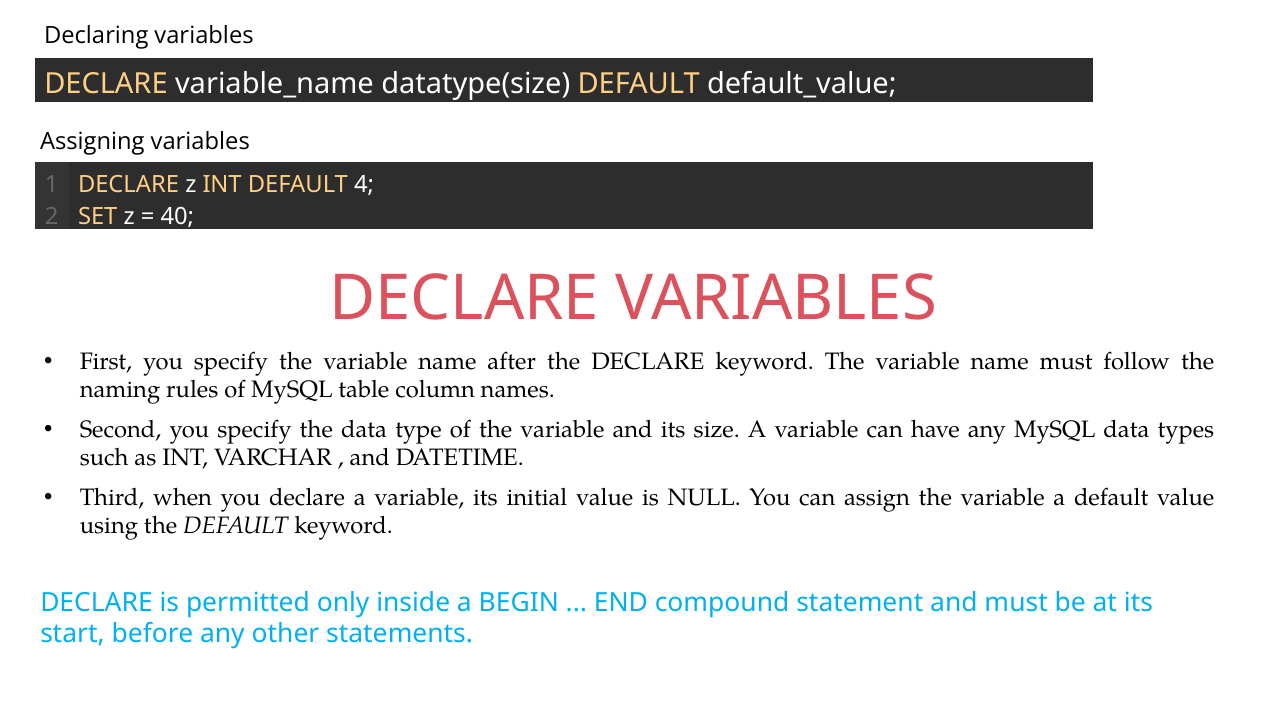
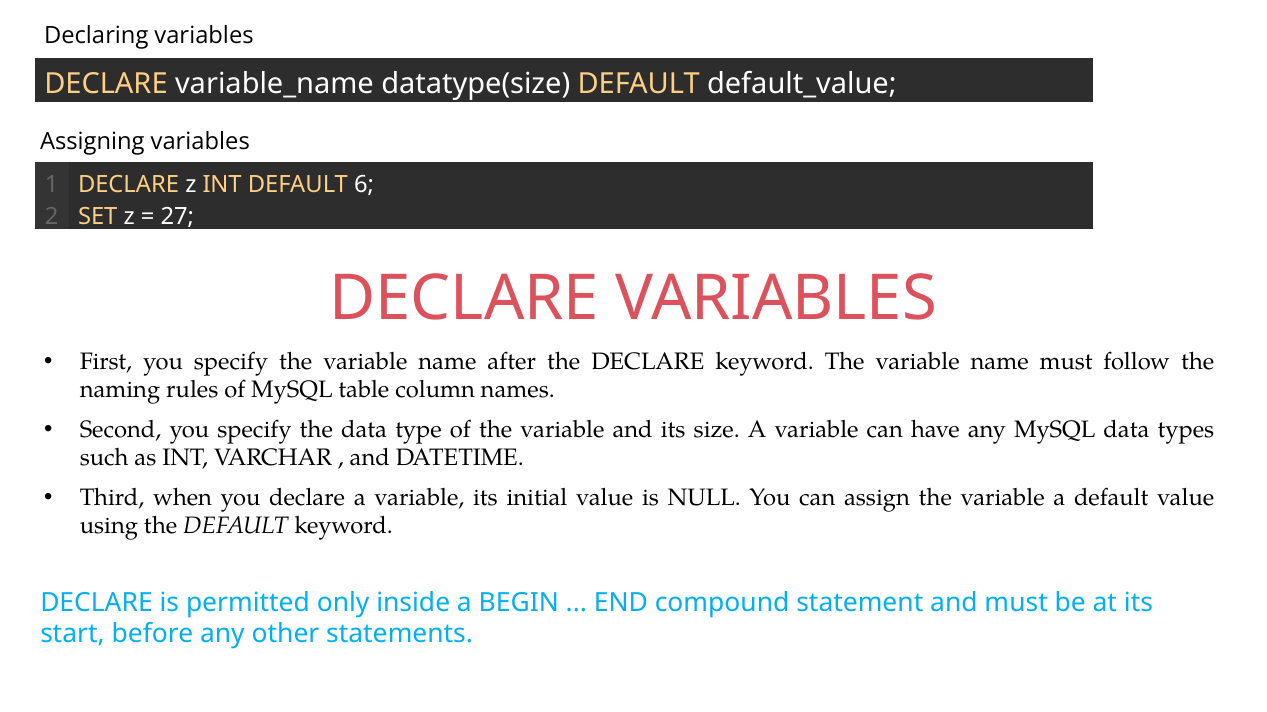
4: 4 -> 6
40: 40 -> 27
